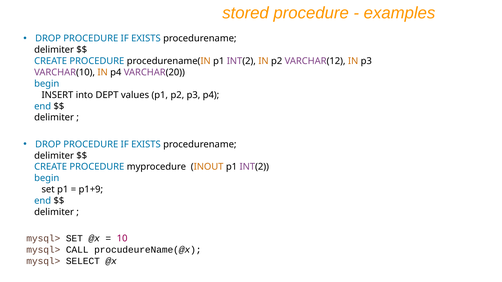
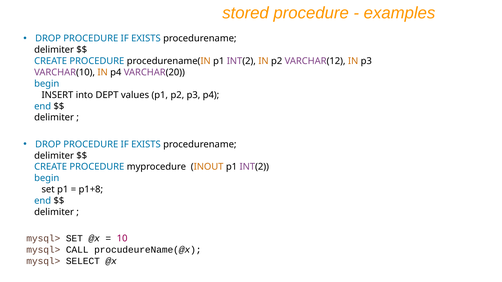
p1+9: p1+9 -> p1+8
